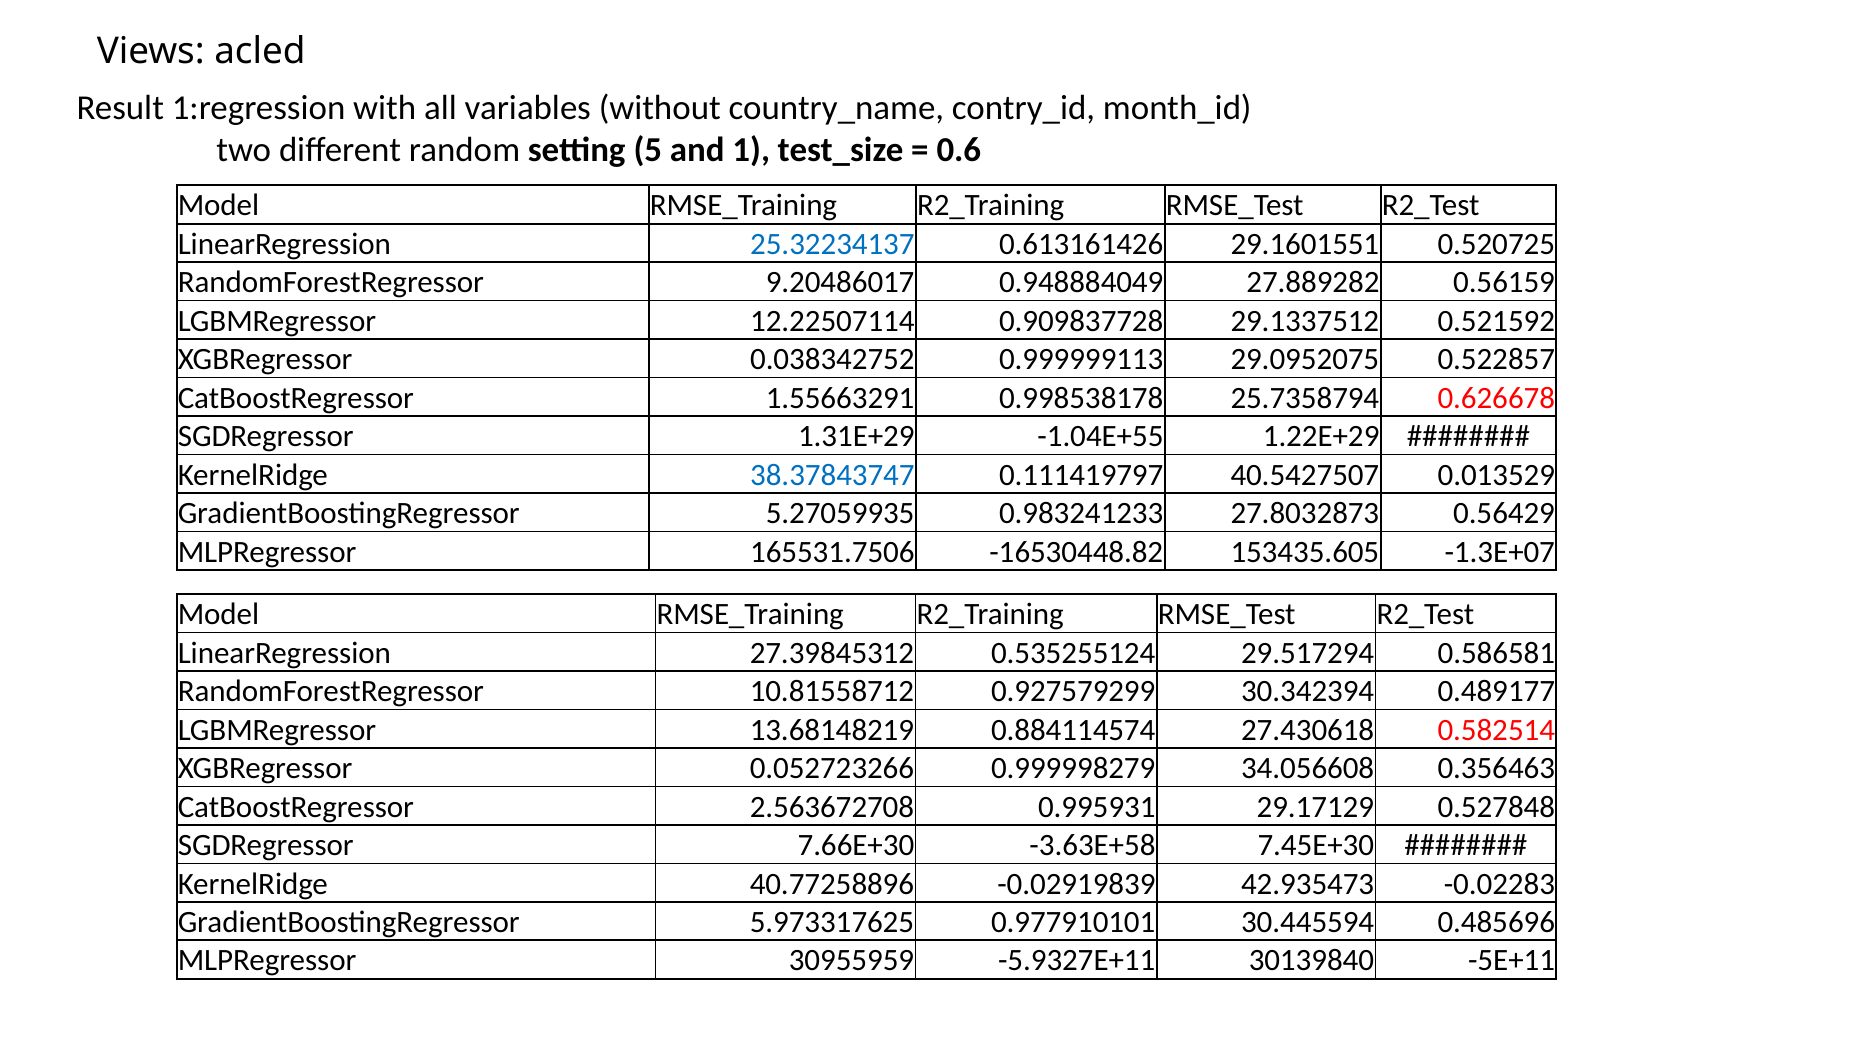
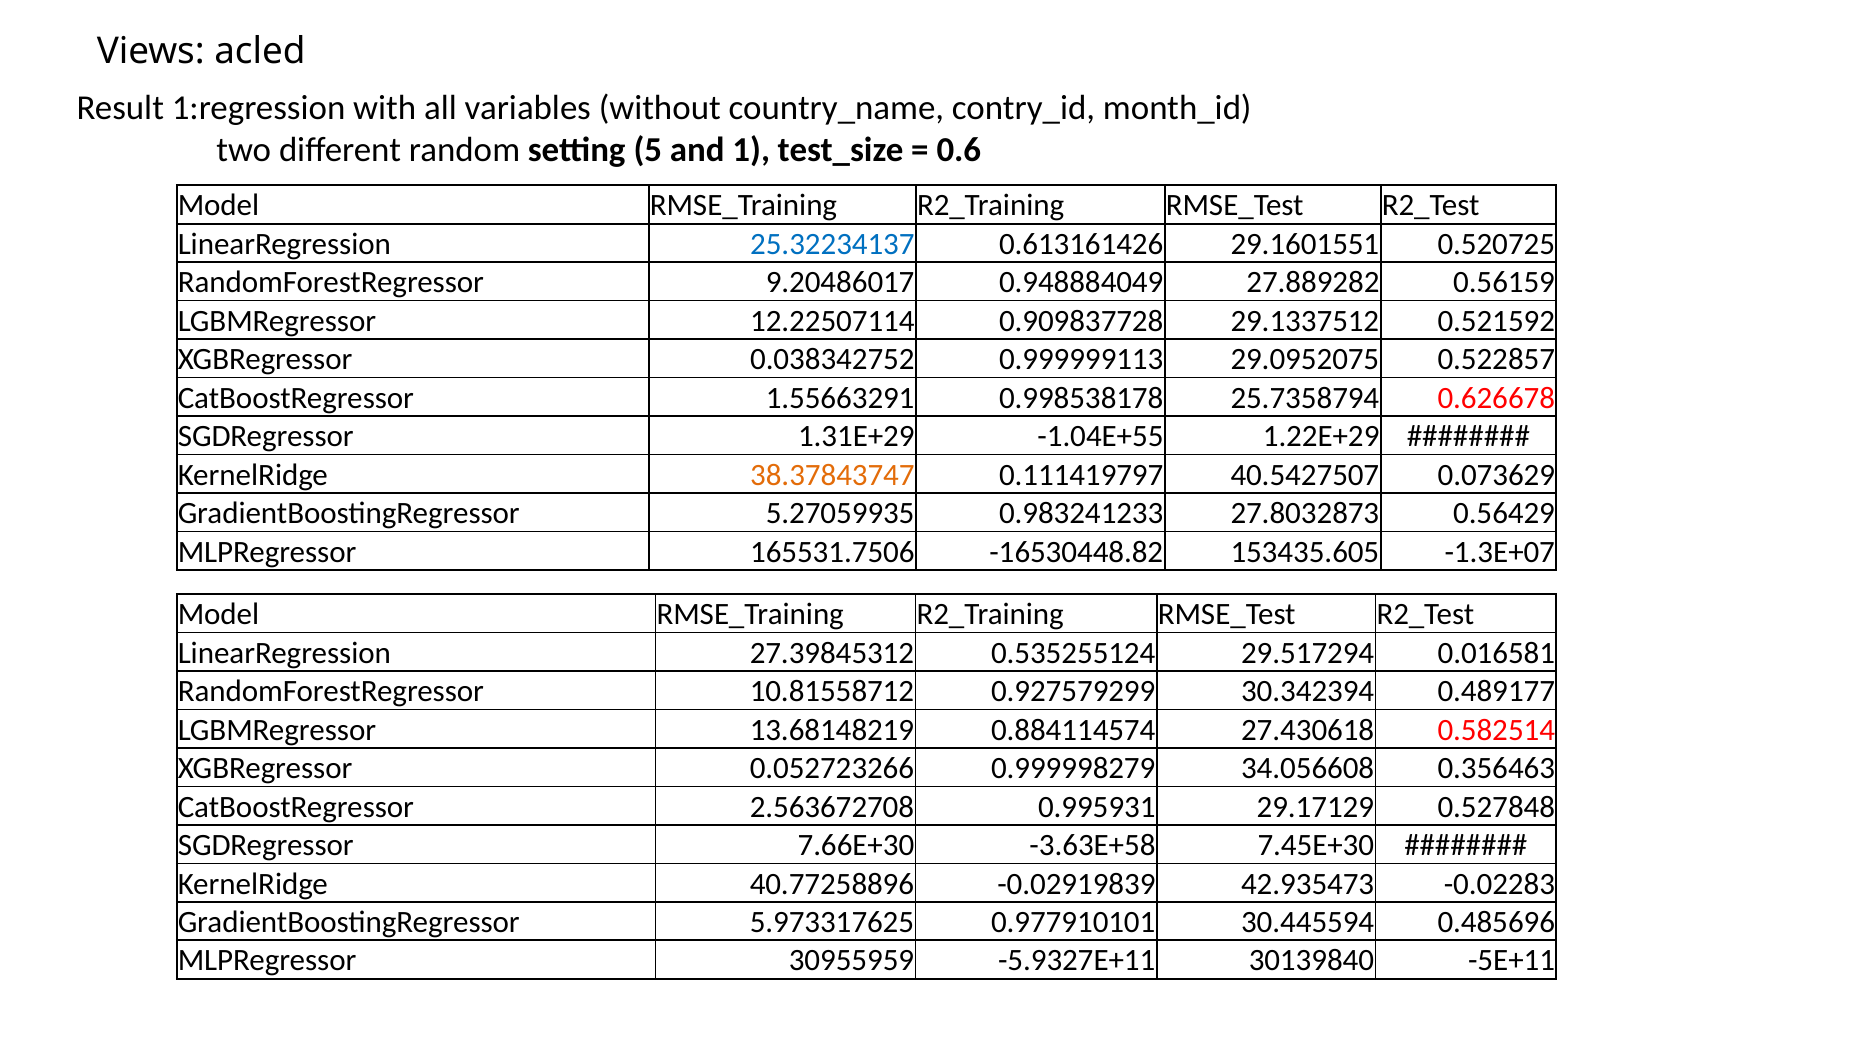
38.37843747 colour: blue -> orange
0.013529: 0.013529 -> 0.073629
0.586581: 0.586581 -> 0.016581
